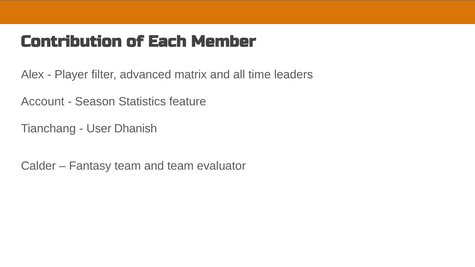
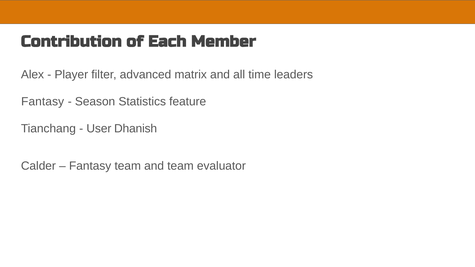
Account at (43, 102): Account -> Fantasy
